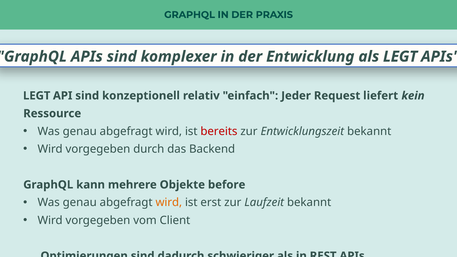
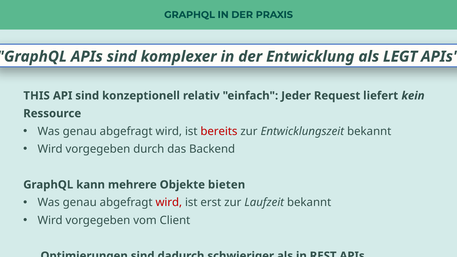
LEGT at (37, 96): LEGT -> THIS
before: before -> bieten
wird at (169, 203) colour: orange -> red
